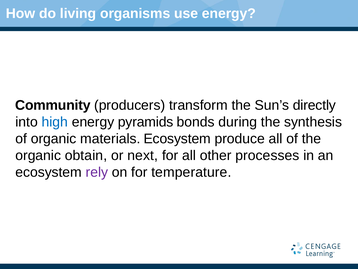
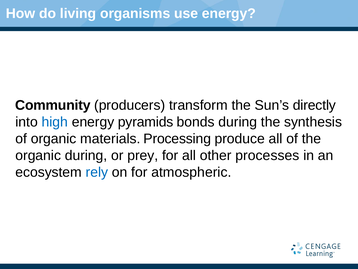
materials Ecosystem: Ecosystem -> Processing
organic obtain: obtain -> during
next: next -> prey
rely colour: purple -> blue
temperature: temperature -> atmospheric
